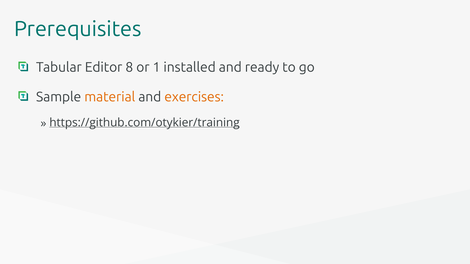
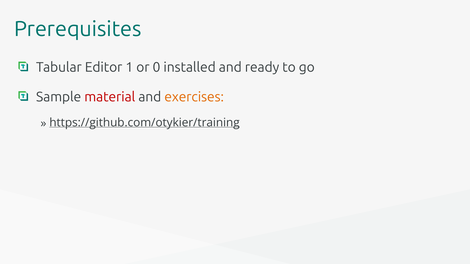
8: 8 -> 1
1: 1 -> 0
material colour: orange -> red
